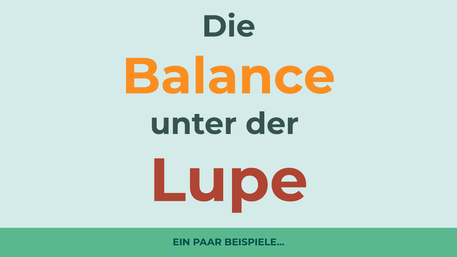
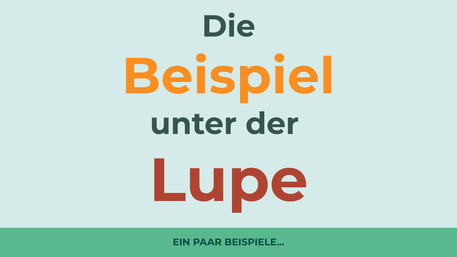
Balance: Balance -> Beispiel
